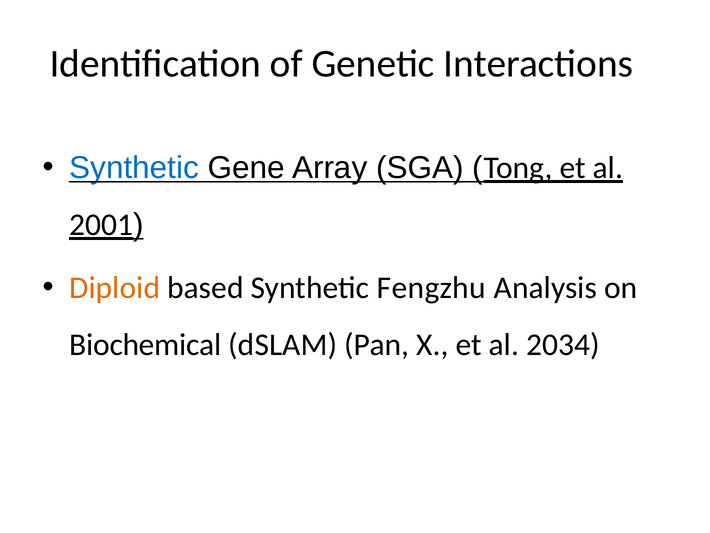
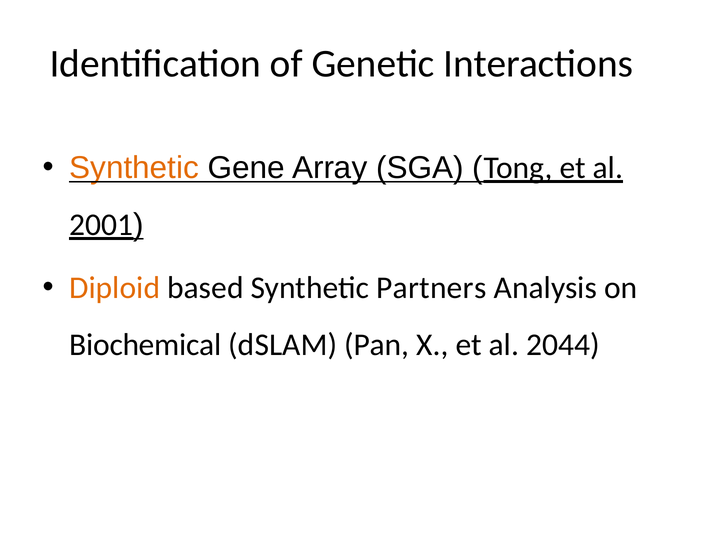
Synthetic at (134, 168) colour: blue -> orange
Fengzhu: Fengzhu -> Partners
2034: 2034 -> 2044
